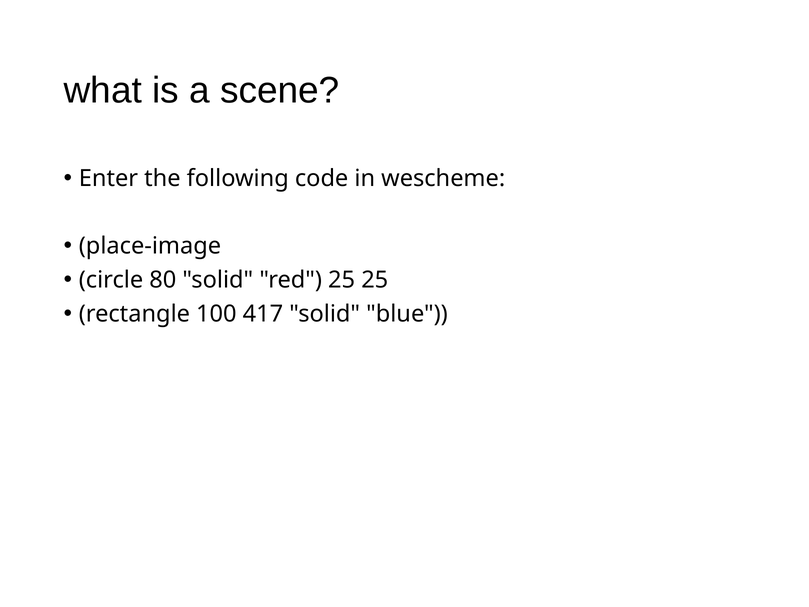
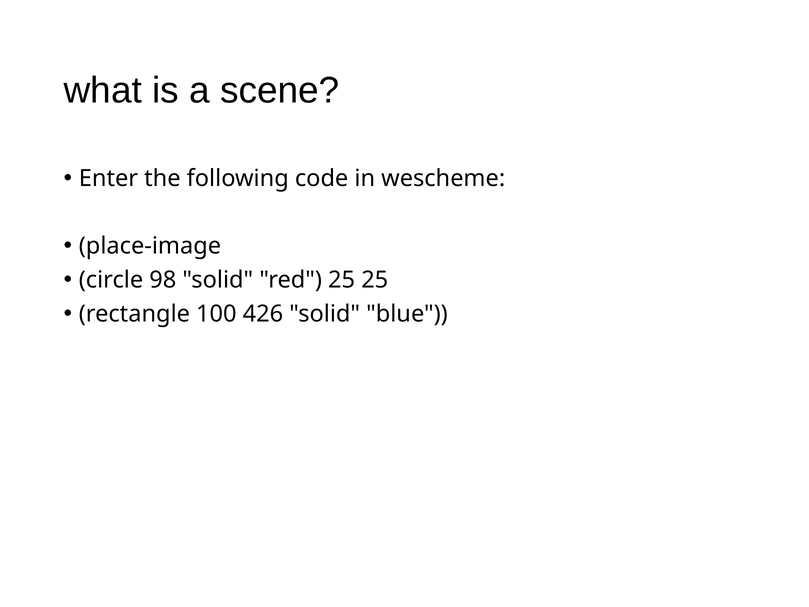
80: 80 -> 98
417: 417 -> 426
